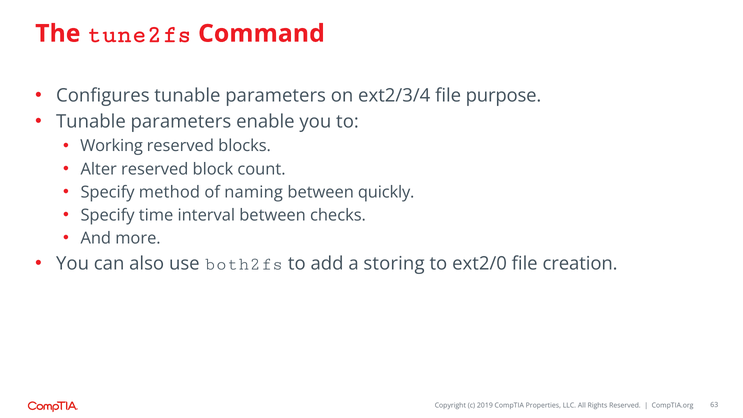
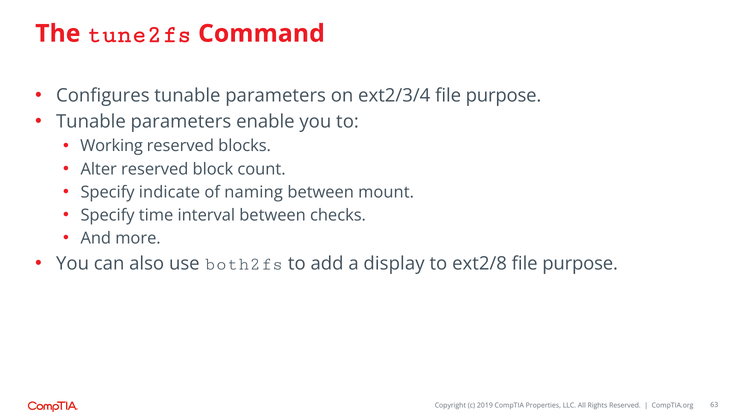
method: method -> indicate
quickly: quickly -> mount
storing: storing -> display
ext2/0: ext2/0 -> ext2/8
creation at (580, 263): creation -> purpose
